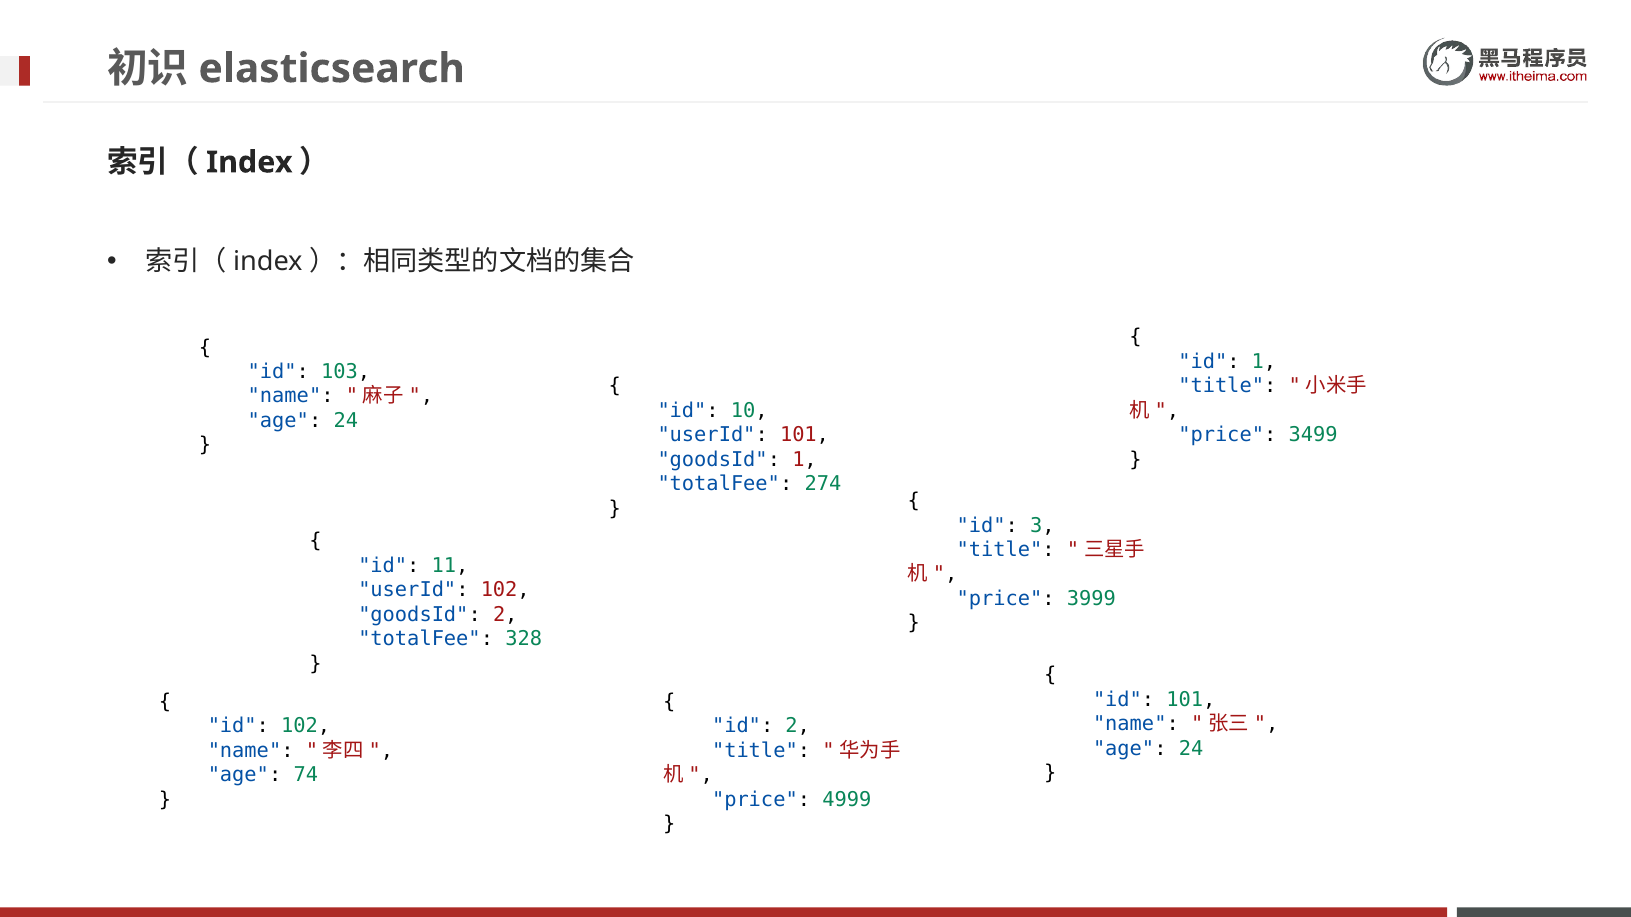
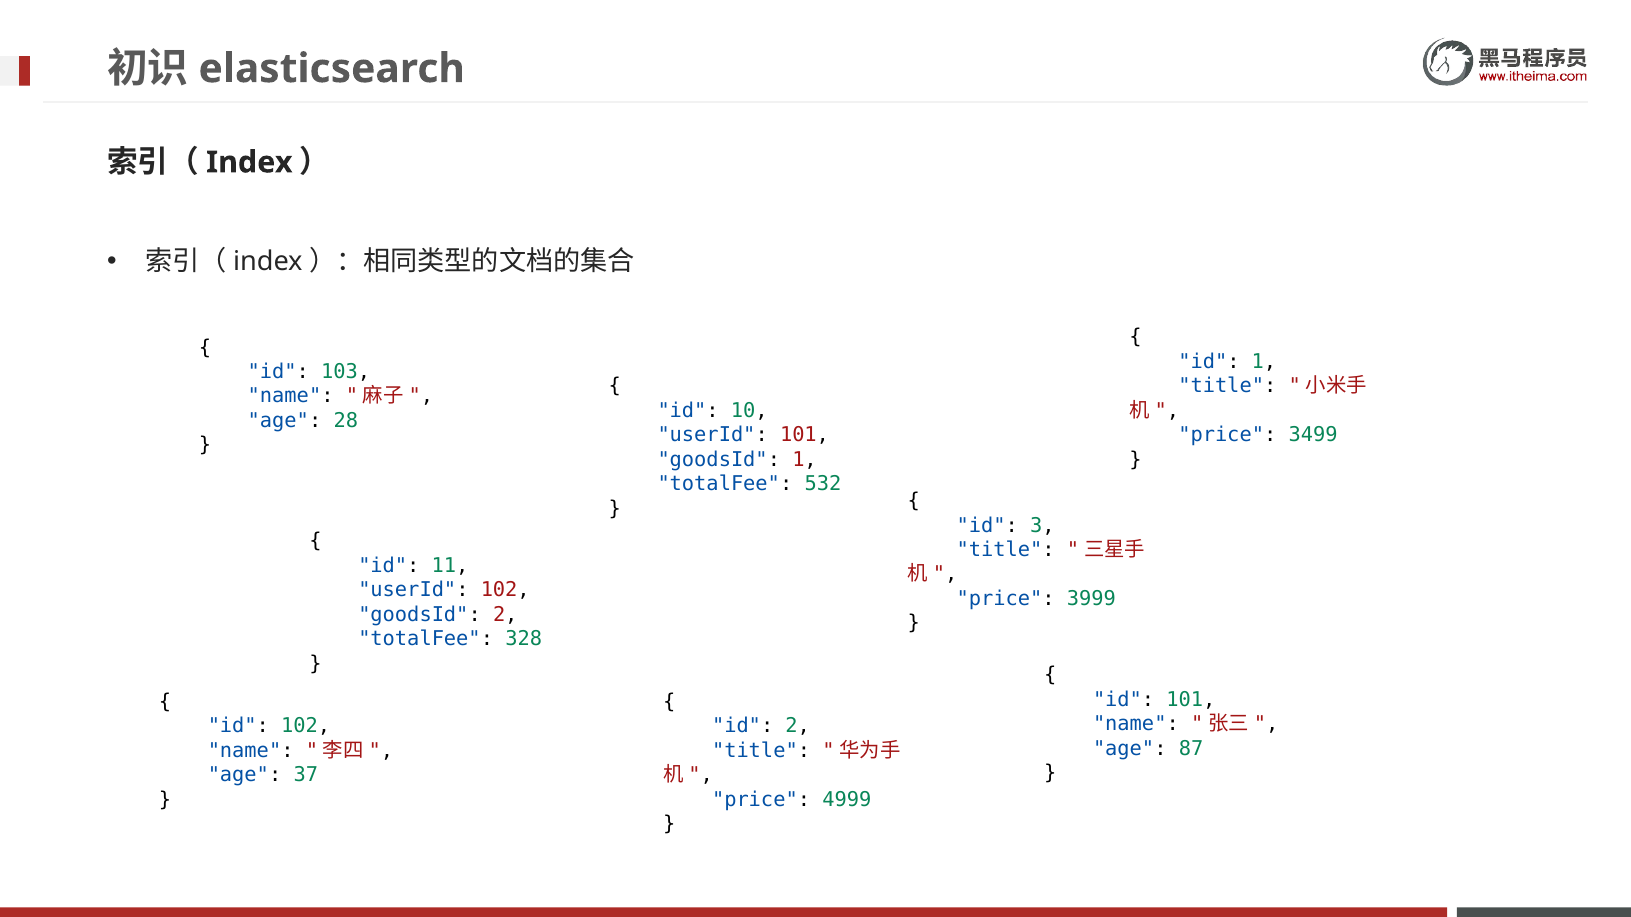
24 at (346, 421): 24 -> 28
274: 274 -> 532
24 at (1191, 749): 24 -> 87
74: 74 -> 37
